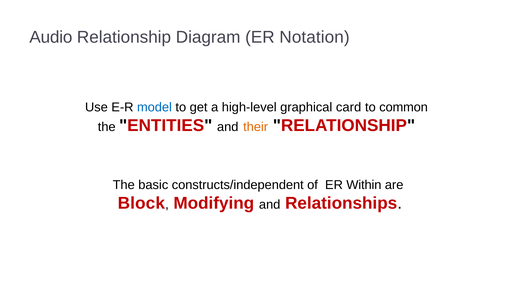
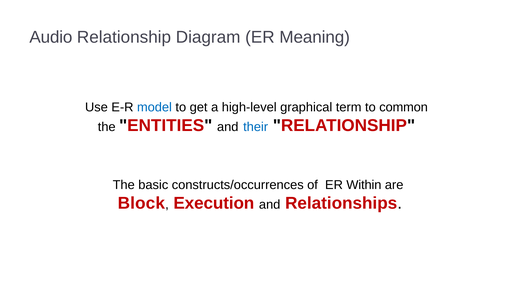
Notation: Notation -> Meaning
card: card -> term
their colour: orange -> blue
constructs/independent: constructs/independent -> constructs/occurrences
Modifying: Modifying -> Execution
